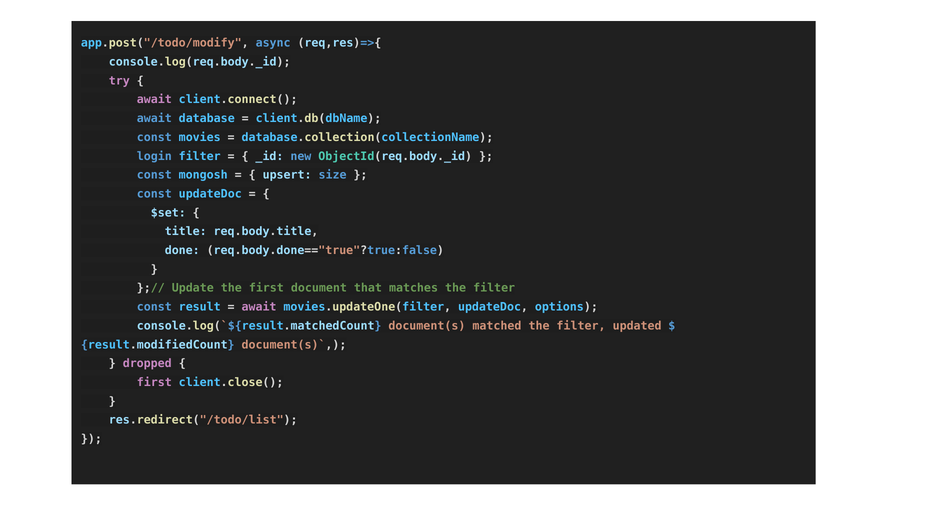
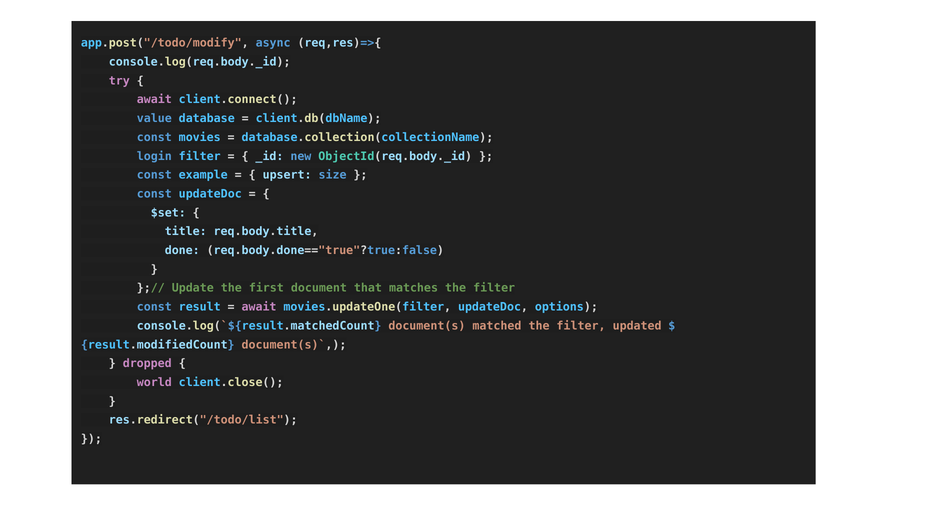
await at (154, 119): await -> value
mongosh: mongosh -> example
first at (154, 383): first -> world
